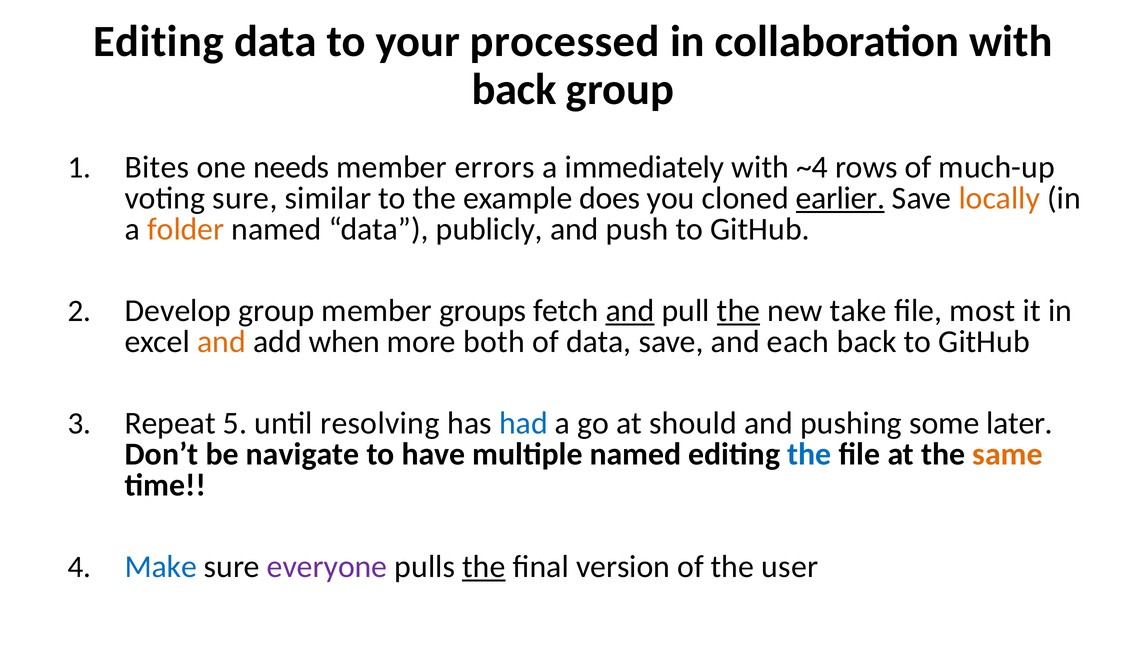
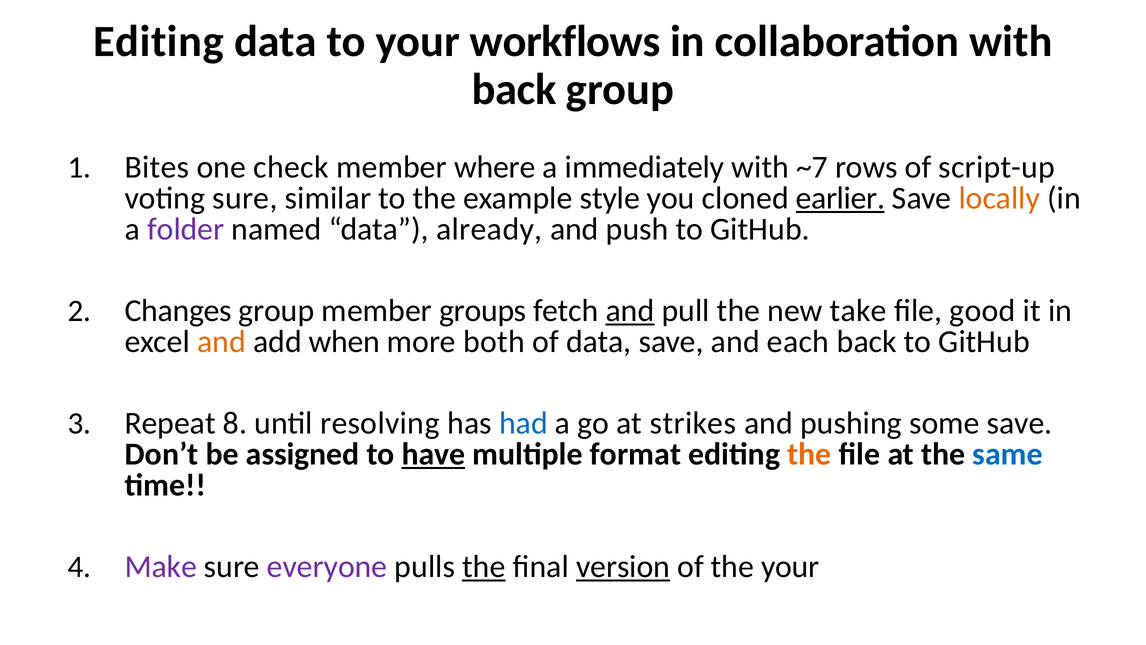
processed: processed -> workflows
needs: needs -> check
errors: errors -> where
~4: ~4 -> ~7
much-up: much-up -> script-up
does: does -> style
folder colour: orange -> purple
publicly: publicly -> already
Develop: Develop -> Changes
the at (739, 311) underline: present -> none
most: most -> good
5: 5 -> 8
should: should -> strikes
some later: later -> save
navigate: navigate -> assigned
have underline: none -> present
multiple named: named -> format
the at (809, 454) colour: blue -> orange
same colour: orange -> blue
Make colour: blue -> purple
version underline: none -> present
the user: user -> your
